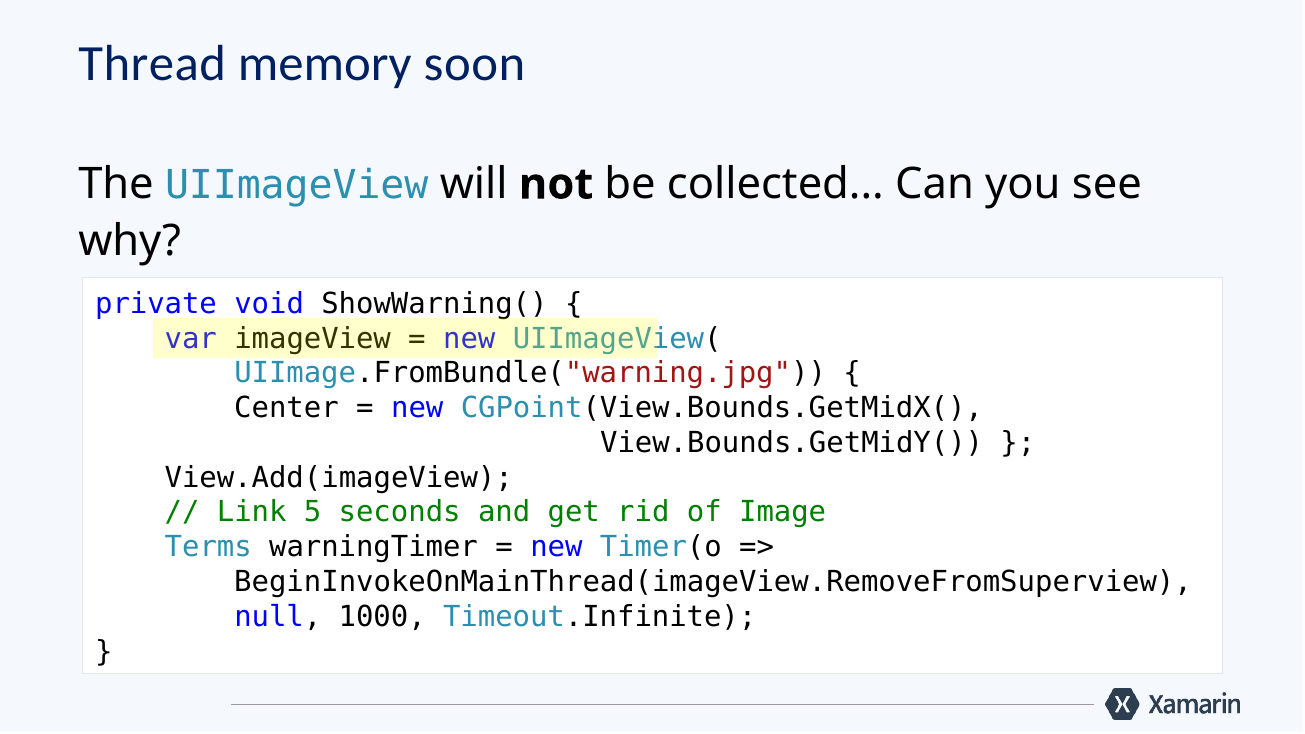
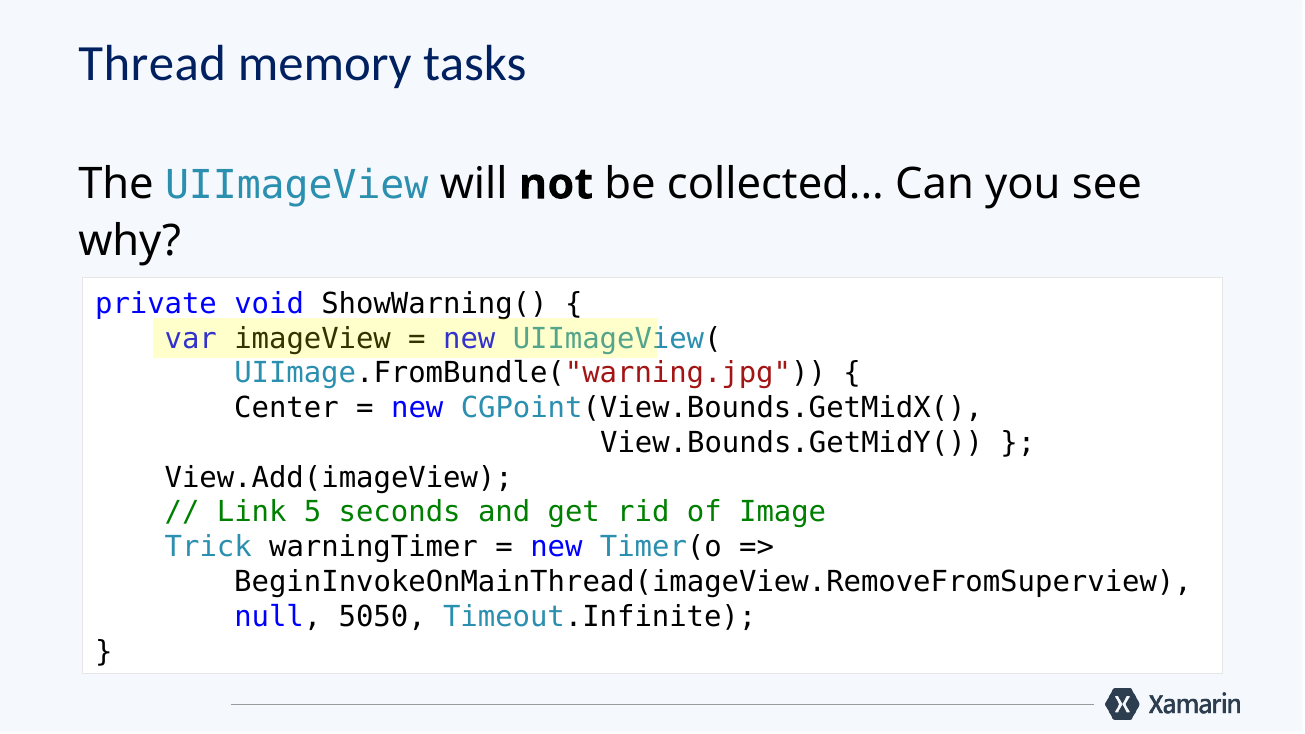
soon: soon -> tasks
Terms: Terms -> Trick
1000: 1000 -> 5050
